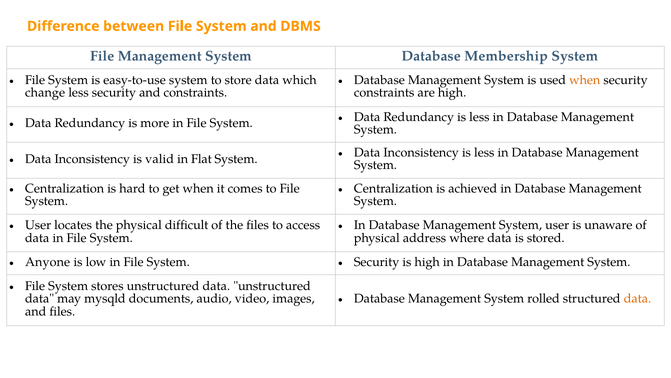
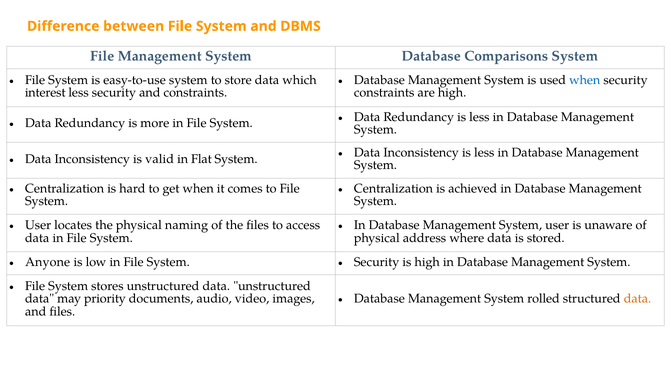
Membership: Membership -> Comparisons
when at (585, 80) colour: orange -> blue
change: change -> interest
difficult: difficult -> naming
mysqld: mysqld -> priority
